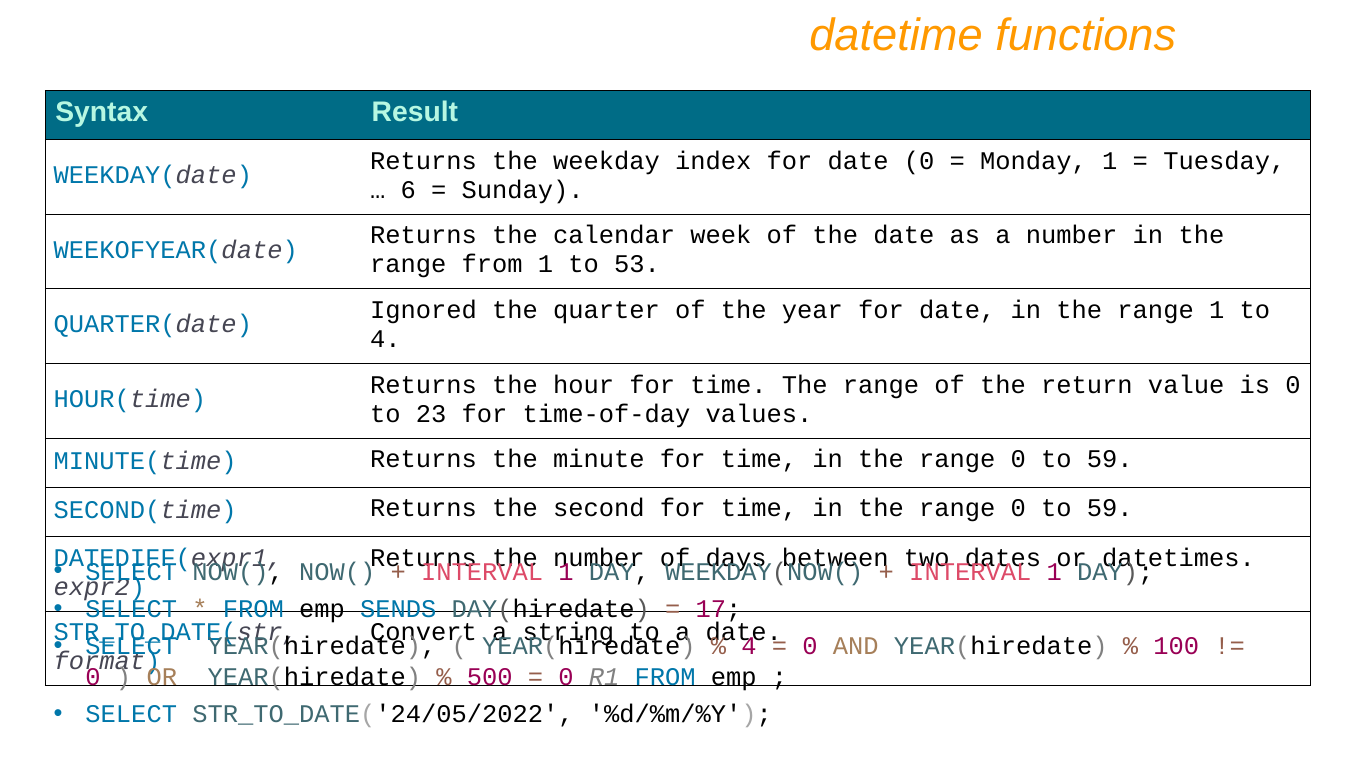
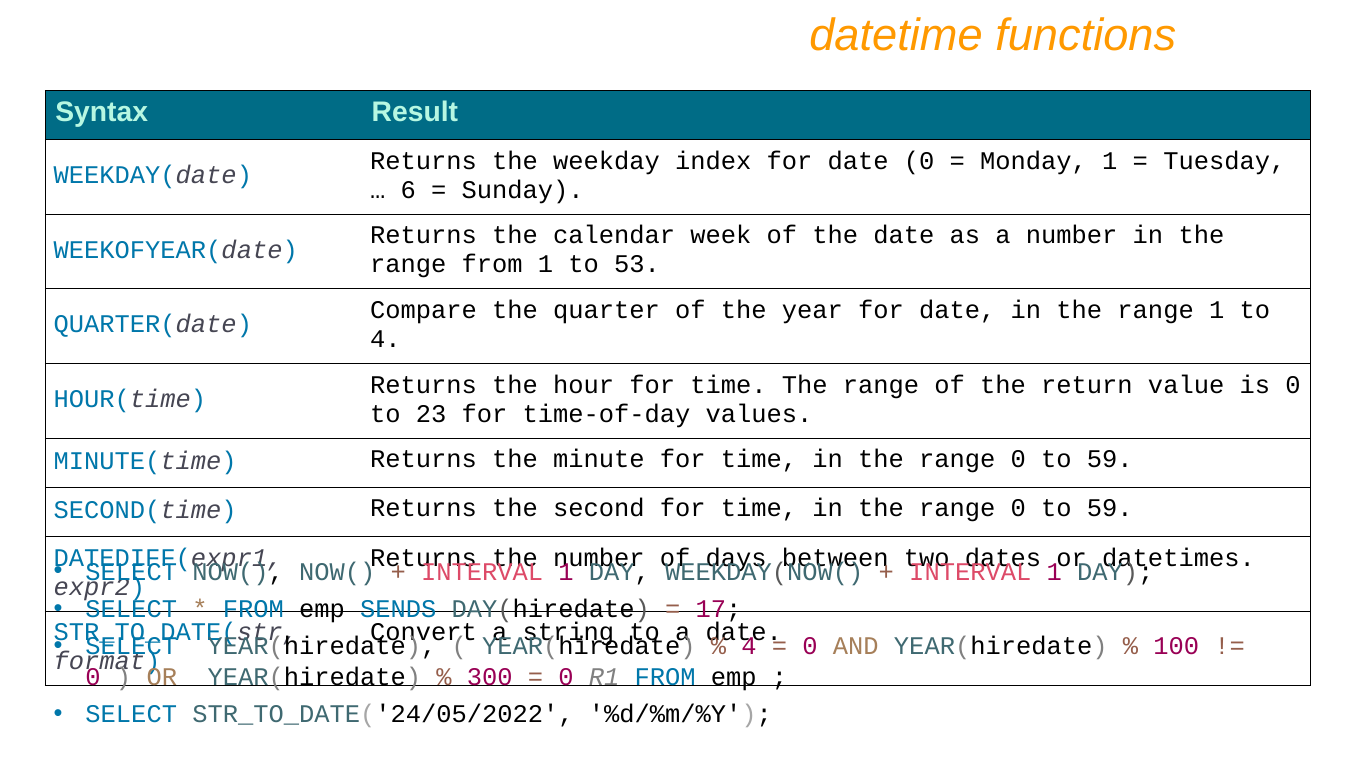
Ignored: Ignored -> Compare
500: 500 -> 300
